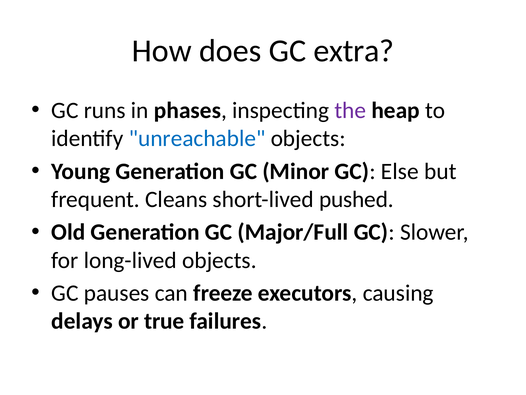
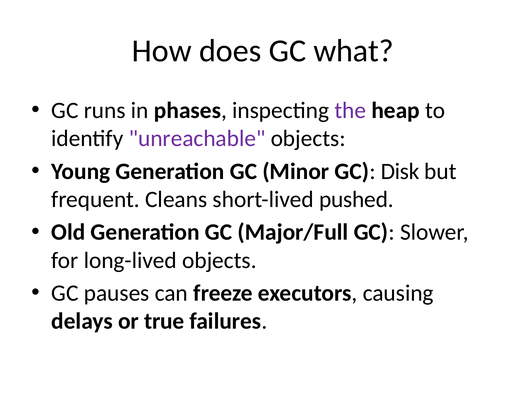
extra: extra -> what
unreachable colour: blue -> purple
Else: Else -> Disk
